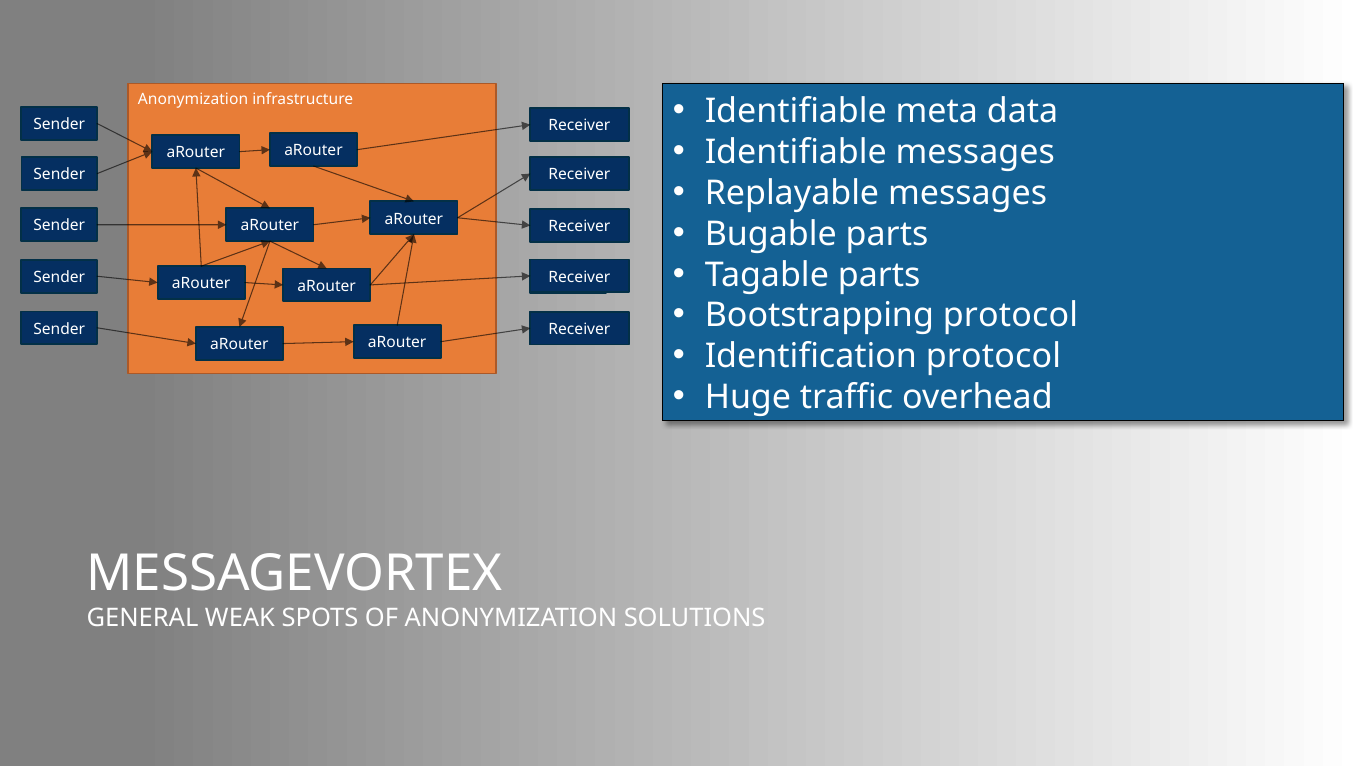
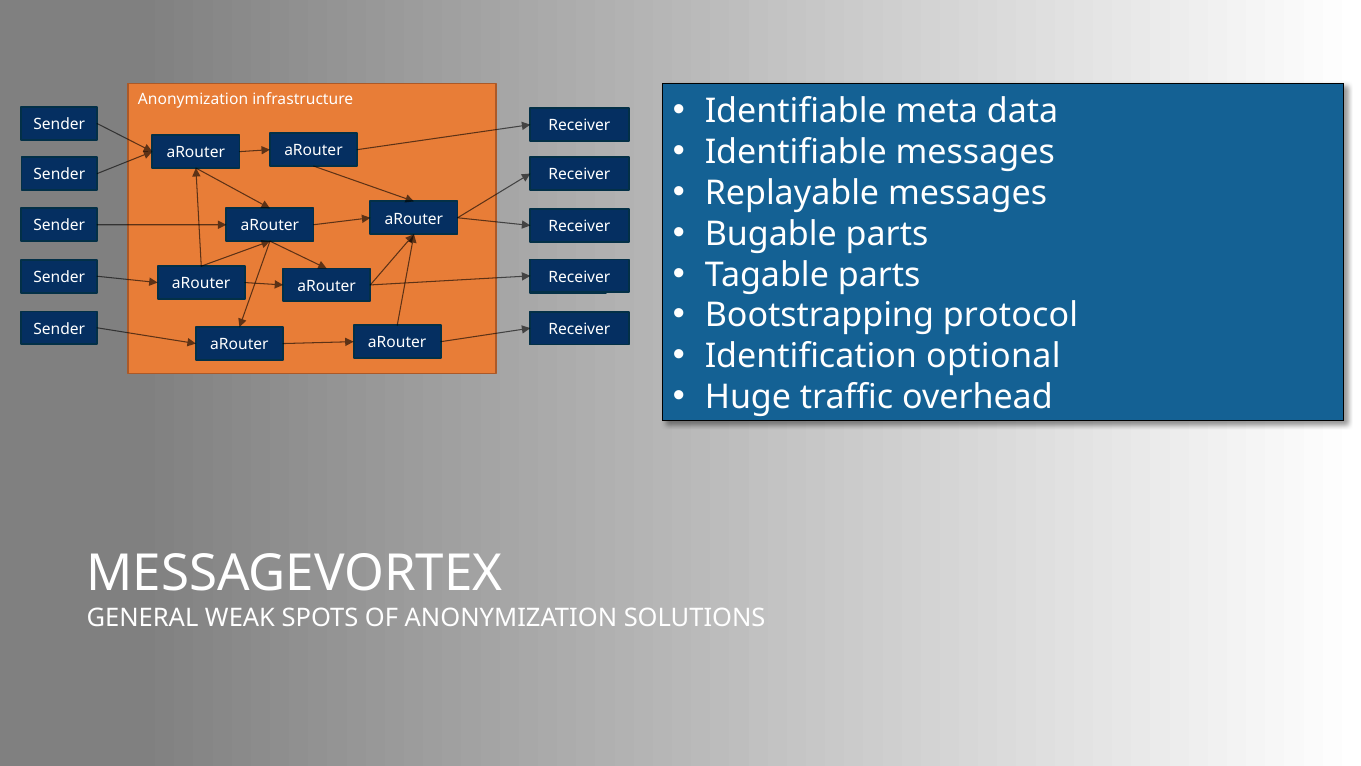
Identification protocol: protocol -> optional
